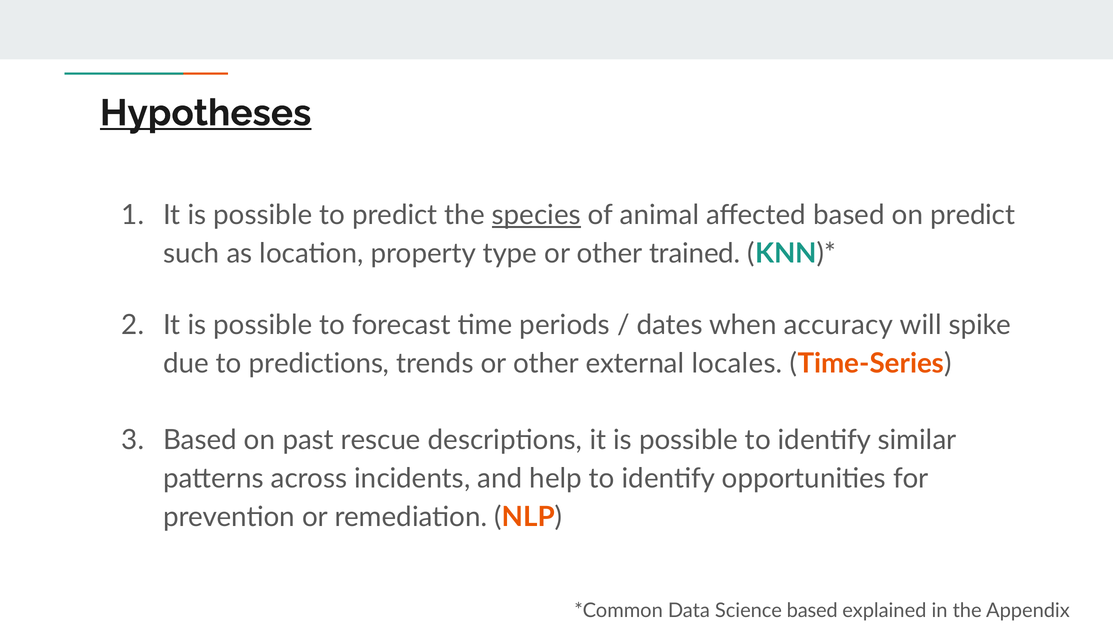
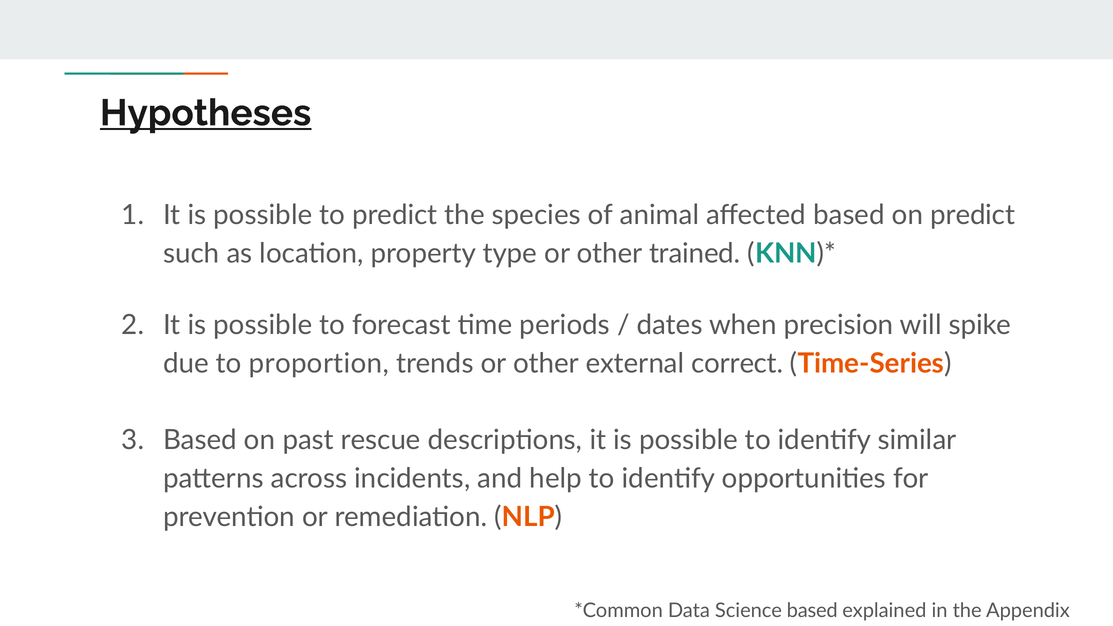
species underline: present -> none
accuracy: accuracy -> precision
predictions: predictions -> proportion
locales: locales -> correct
